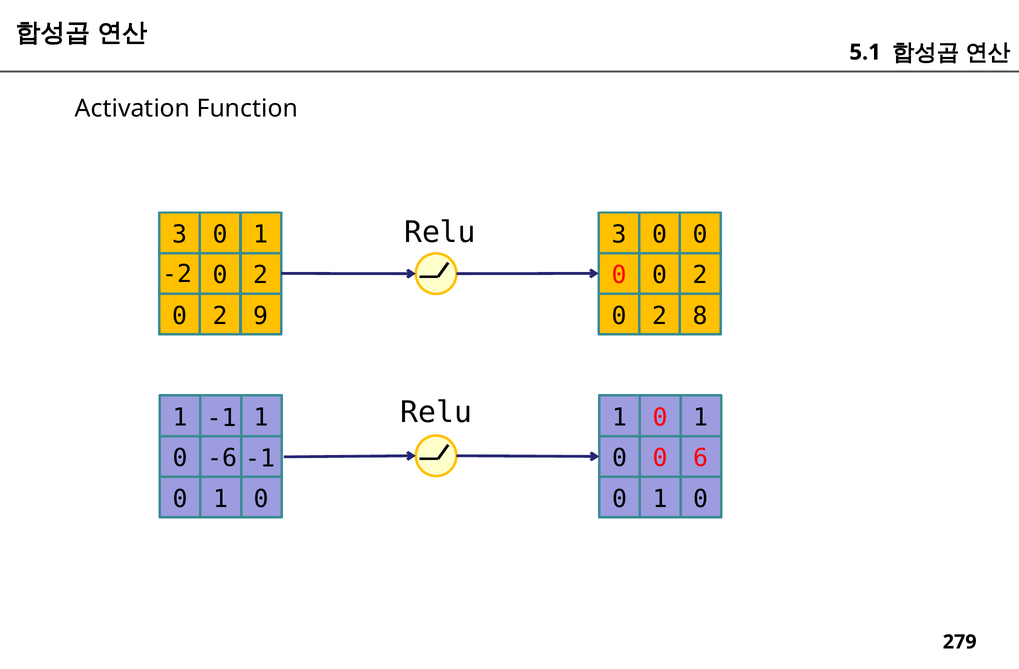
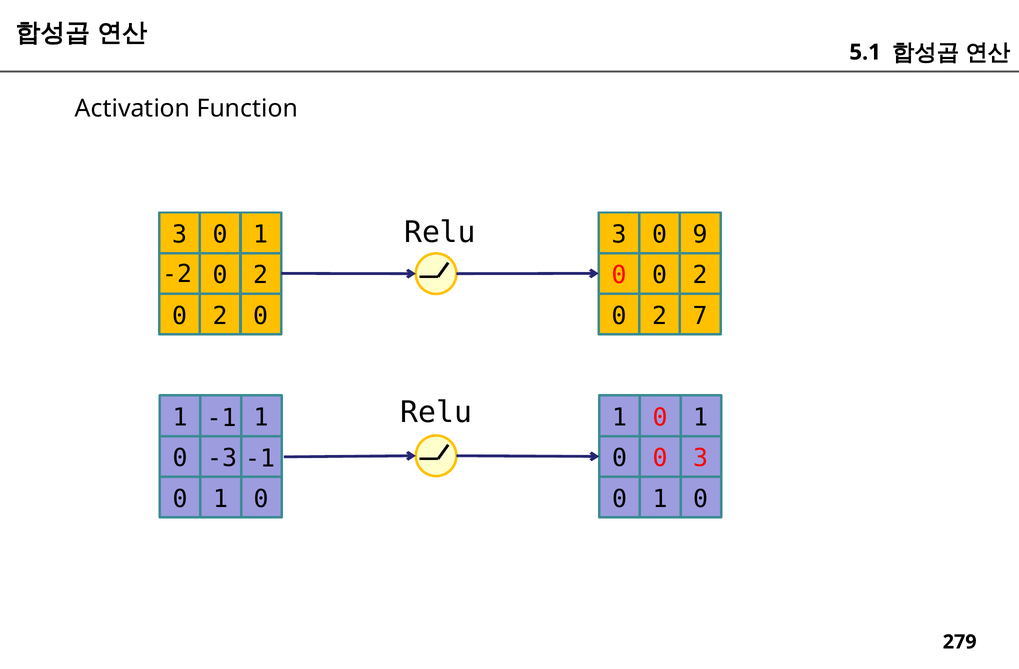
3 0 0: 0 -> 9
2 9: 9 -> 0
8: 8 -> 7
-6: -6 -> -3
0 0 6: 6 -> 3
